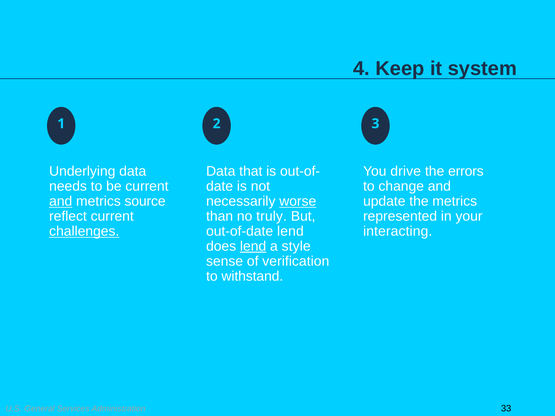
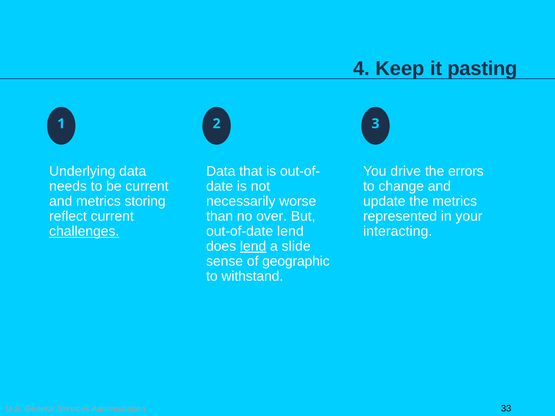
system: system -> pasting
and at (61, 201) underline: present -> none
source: source -> storing
worse underline: present -> none
truly: truly -> over
style: style -> slide
verification: verification -> geographic
